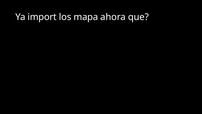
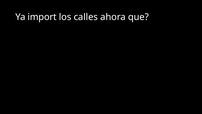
mapa: mapa -> calles
